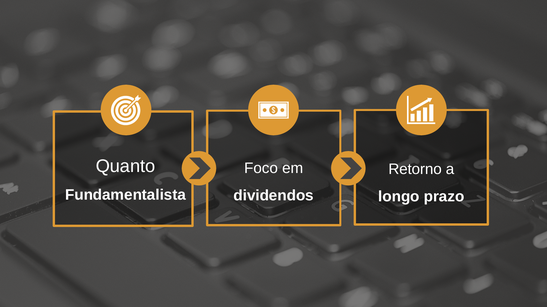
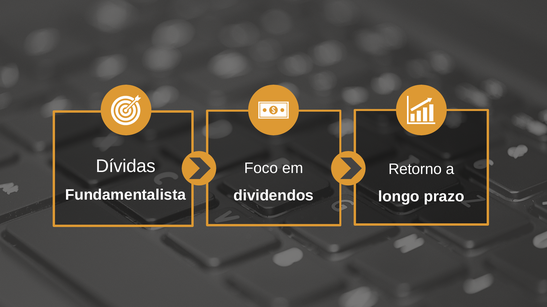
Quanto: Quanto -> Dívidas
